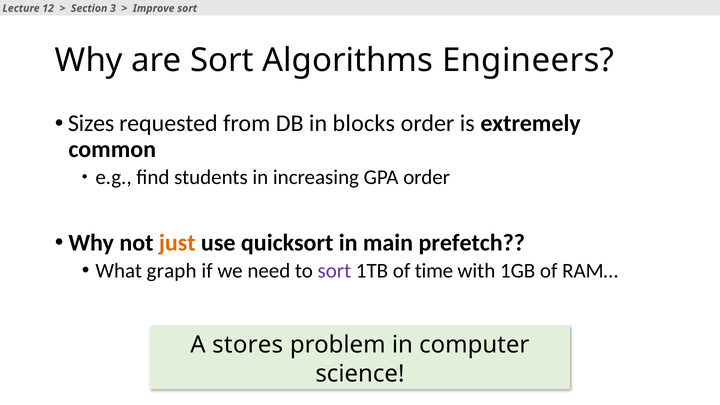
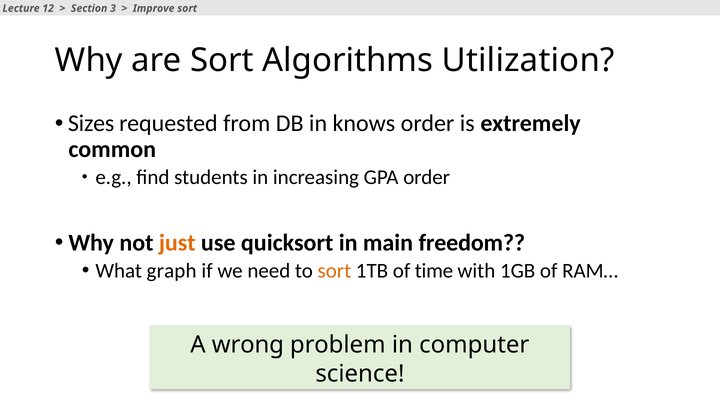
Engineers: Engineers -> Utilization
blocks: blocks -> knows
prefetch: prefetch -> freedom
sort at (334, 271) colour: purple -> orange
stores: stores -> wrong
